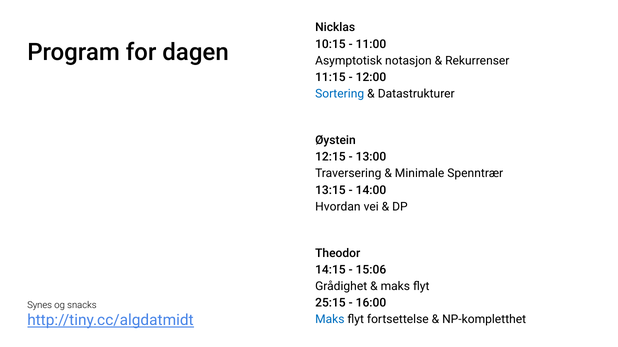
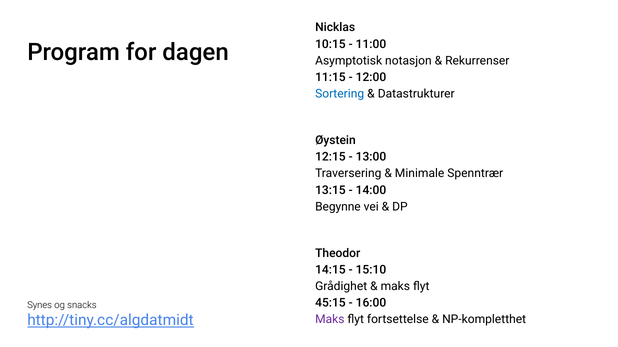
Hvordan: Hvordan -> Begynne
15:06: 15:06 -> 15:10
25:15: 25:15 -> 45:15
Maks at (330, 320) colour: blue -> purple
